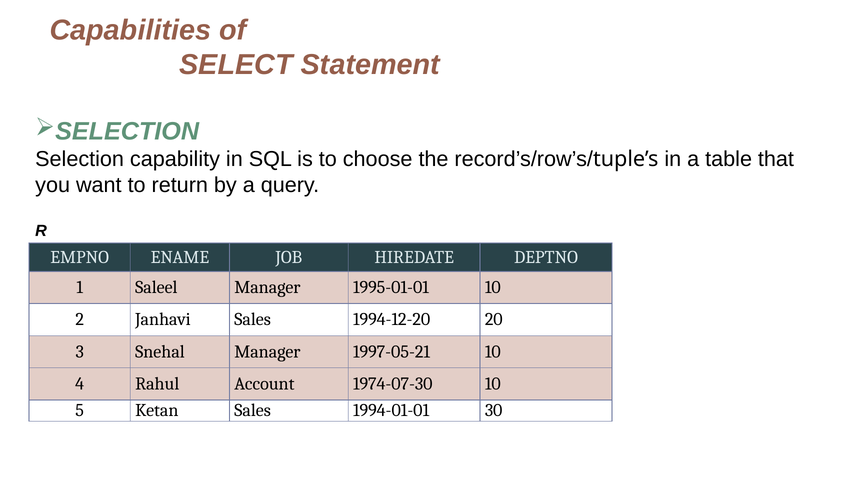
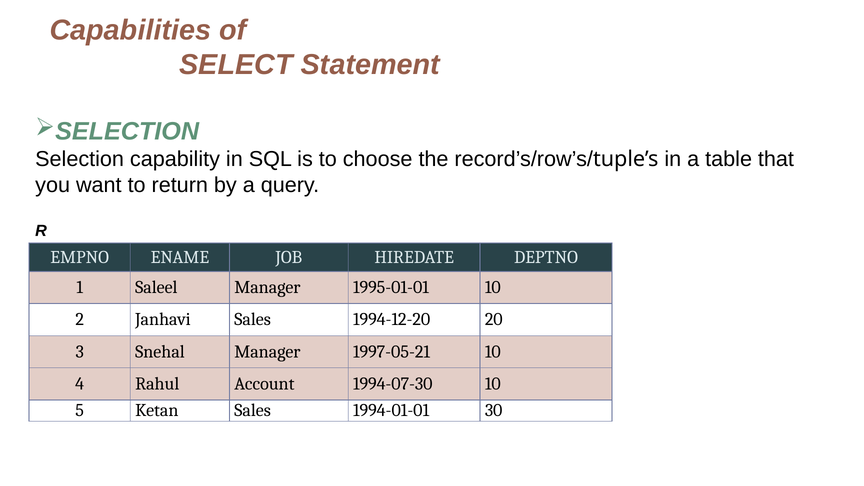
1974-07-30: 1974-07-30 -> 1994-07-30
